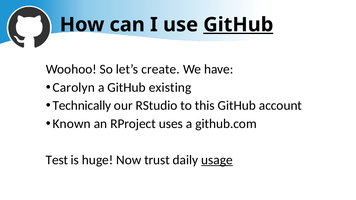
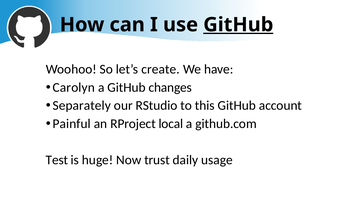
existing: existing -> changes
Technically: Technically -> Separately
Known: Known -> Painful
uses: uses -> local
usage underline: present -> none
